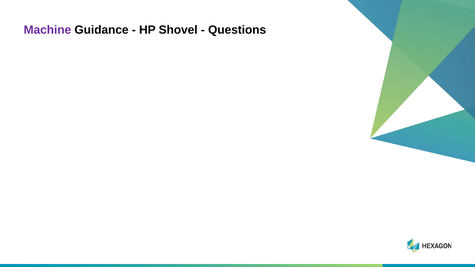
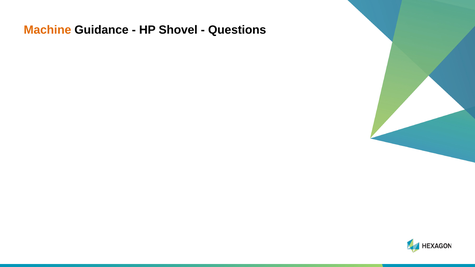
Machine colour: purple -> orange
